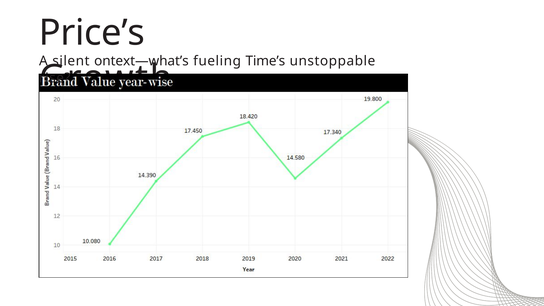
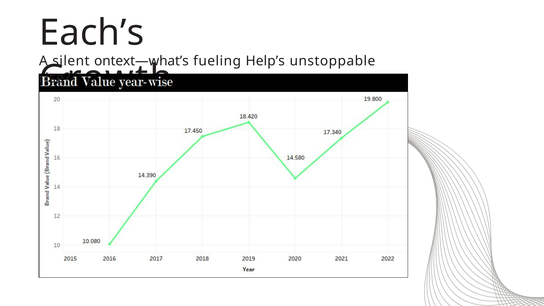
Price’s: Price’s -> Each’s
Time’s: Time’s -> Help’s
